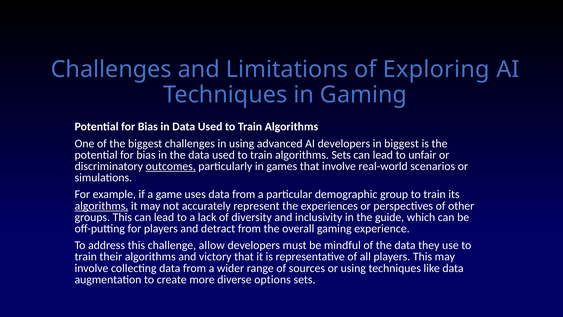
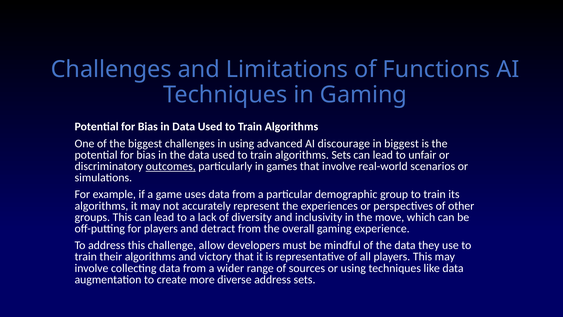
Exploring: Exploring -> Functions
AI developers: developers -> discourage
algorithms at (101, 206) underline: present -> none
guide: guide -> move
diverse options: options -> address
